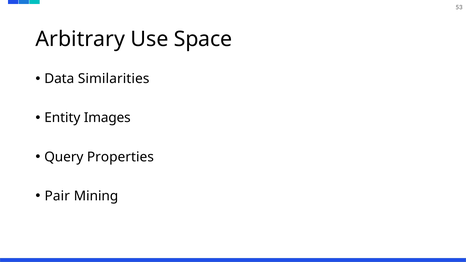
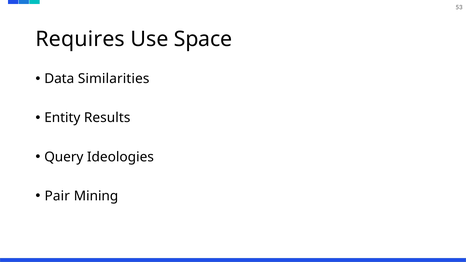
Arbitrary: Arbitrary -> Requires
Images: Images -> Results
Properties: Properties -> Ideologies
